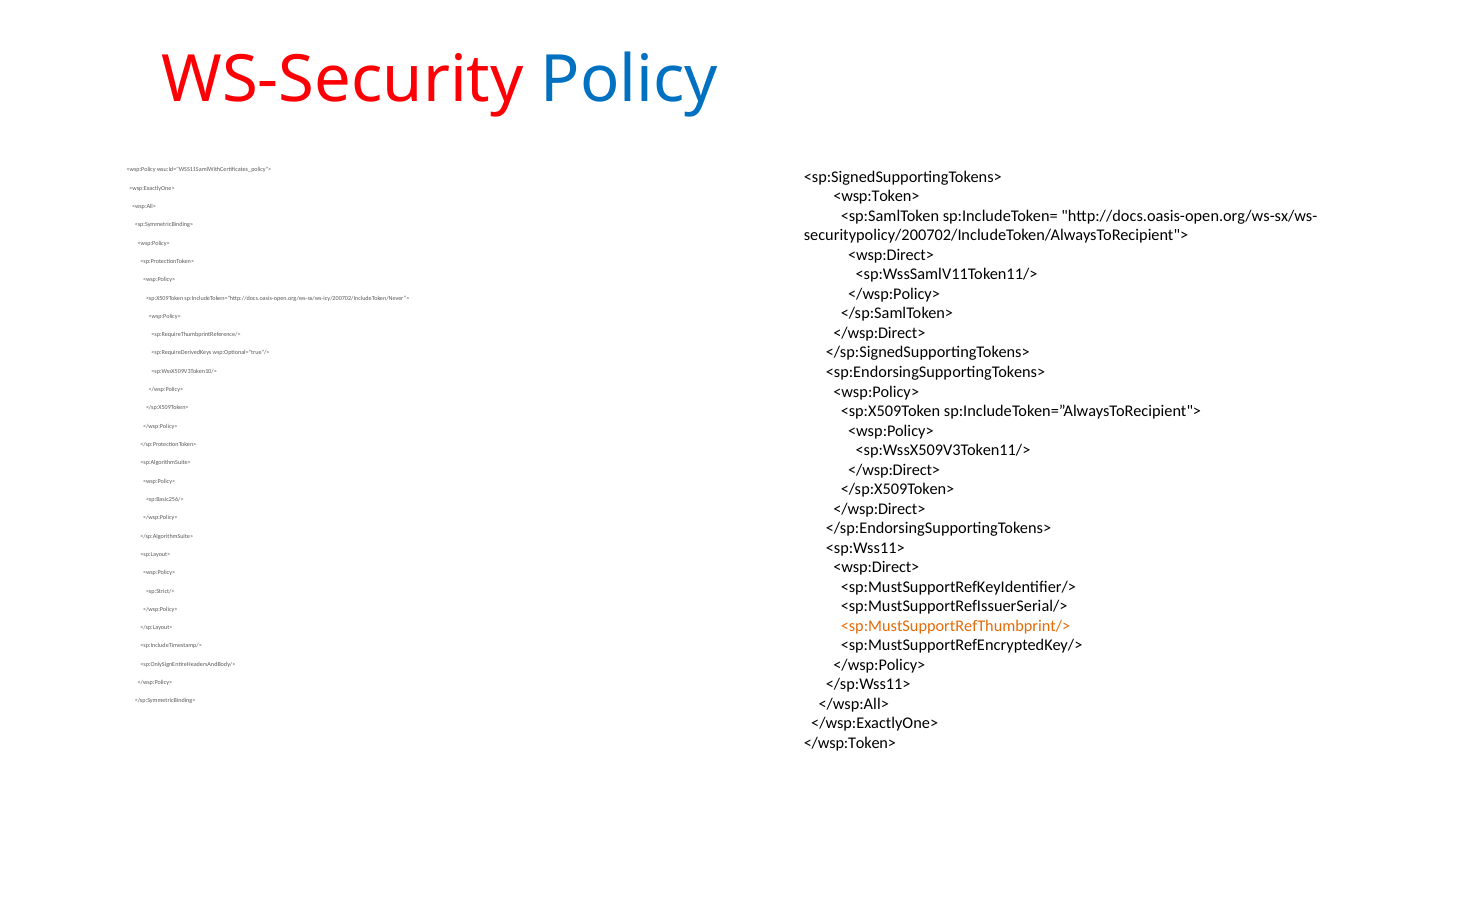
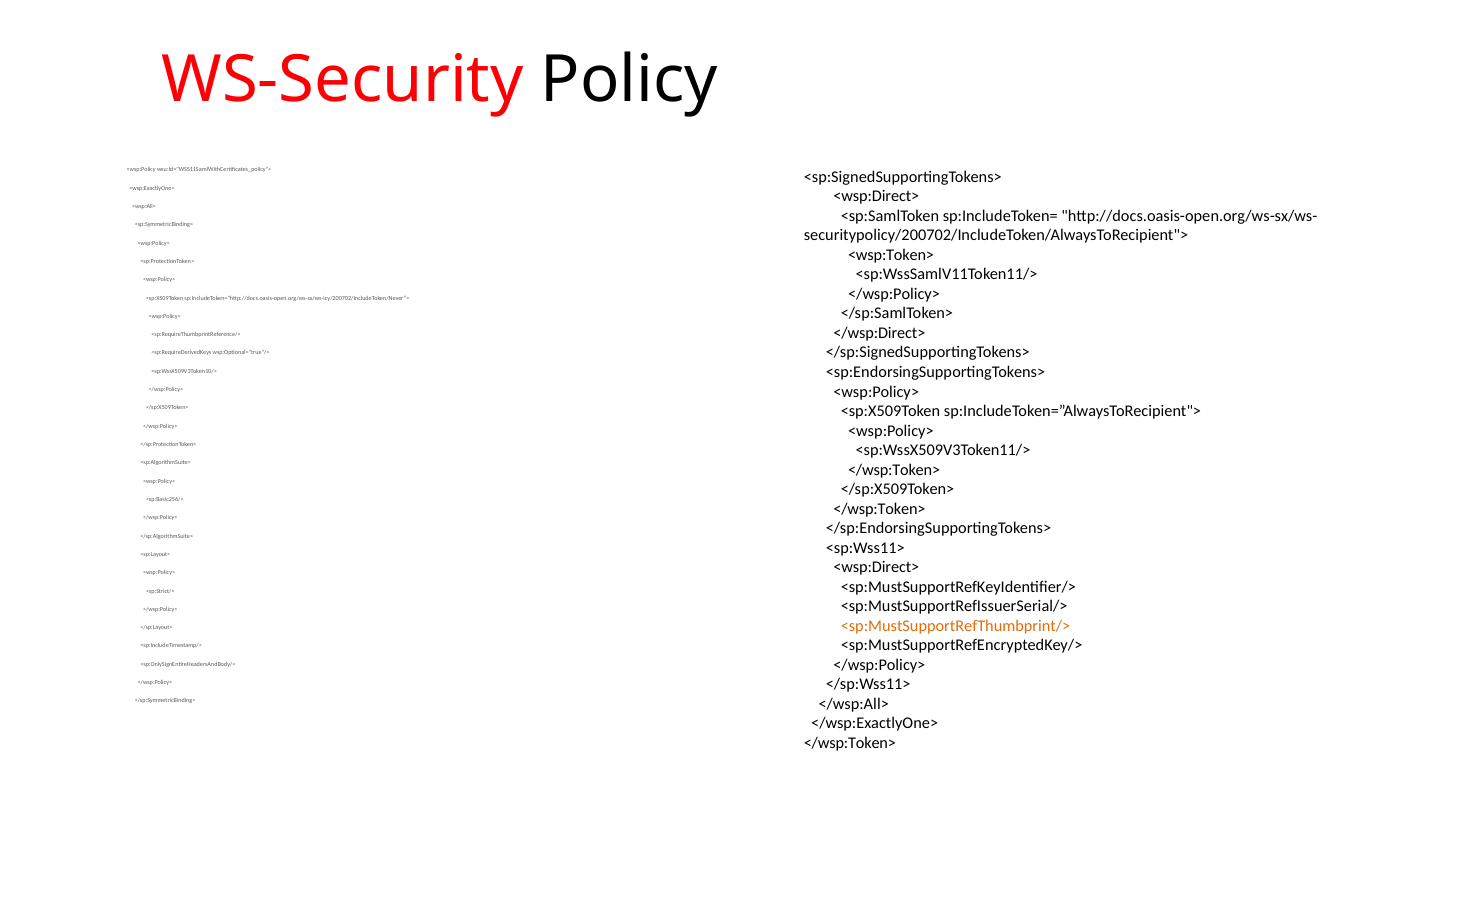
Policy colour: blue -> black
<wsp:Token> at (876, 196): <wsp:Token> -> <wsp:Direct>
<wsp:Direct> at (891, 255): <wsp:Direct> -> <wsp:Token>
</wsp:Direct> at (894, 470): </wsp:Direct> -> </wsp:Token>
</wsp:Direct> at (879, 509): </wsp:Direct> -> </wsp:Token>
